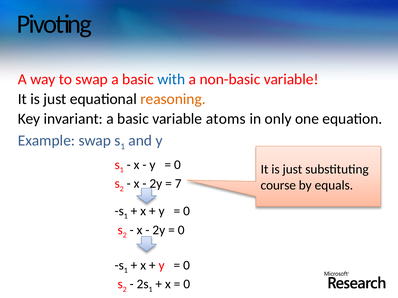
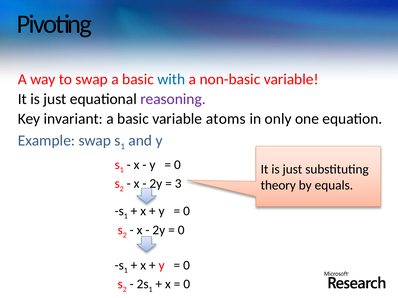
reasoning colour: orange -> purple
7: 7 -> 3
course: course -> theory
